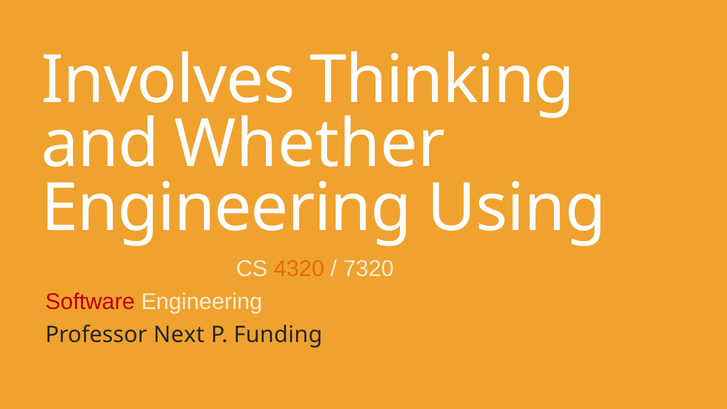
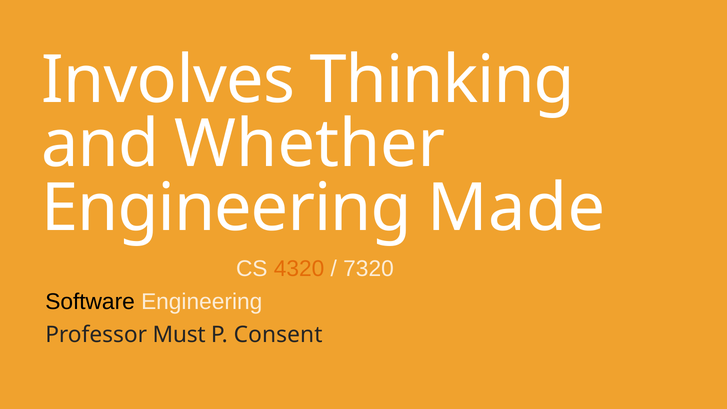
Using: Using -> Made
Software colour: red -> black
Next: Next -> Must
Funding: Funding -> Consent
